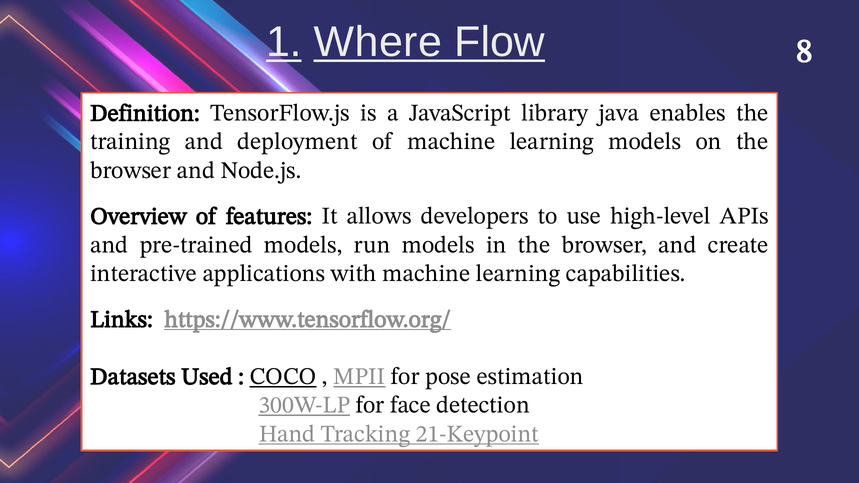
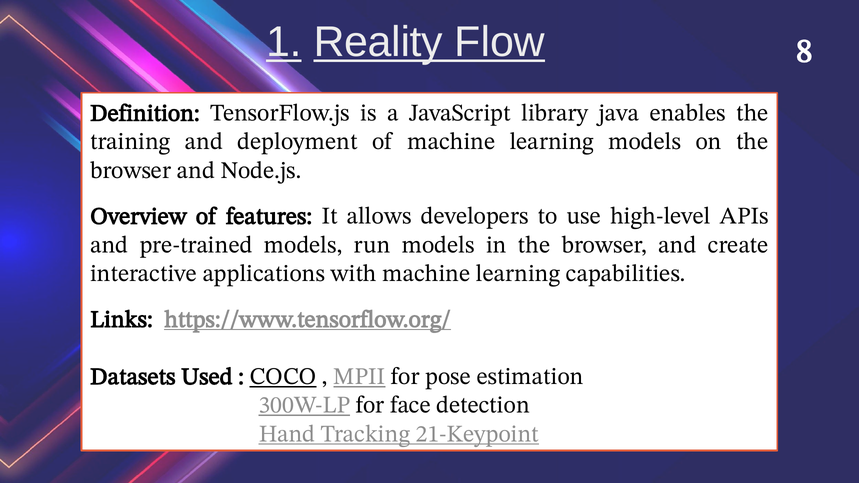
Where: Where -> Reality
